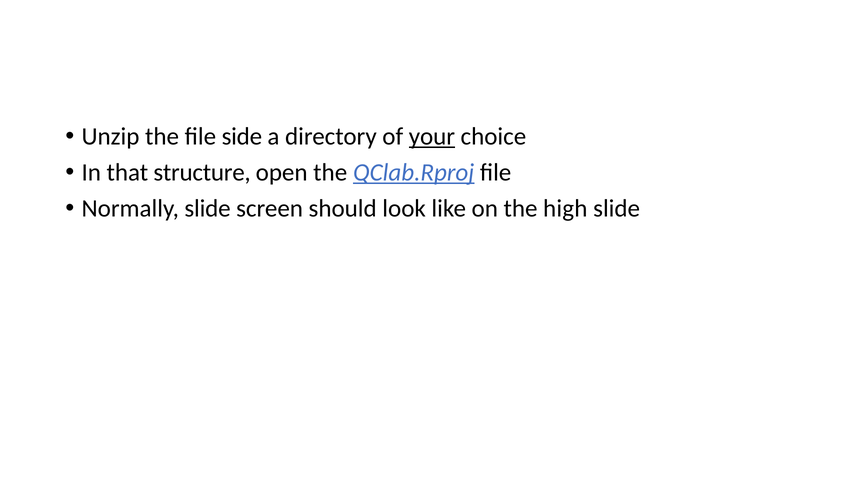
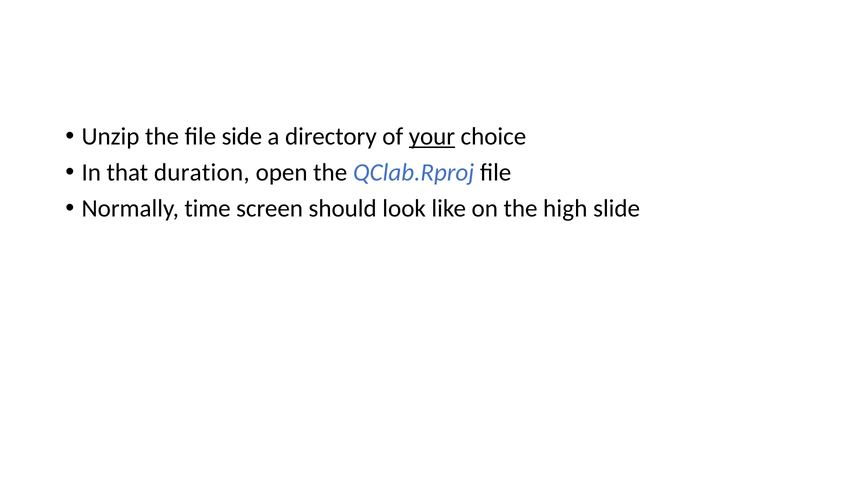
structure: structure -> duration
QClab.Rproj underline: present -> none
Normally slide: slide -> time
